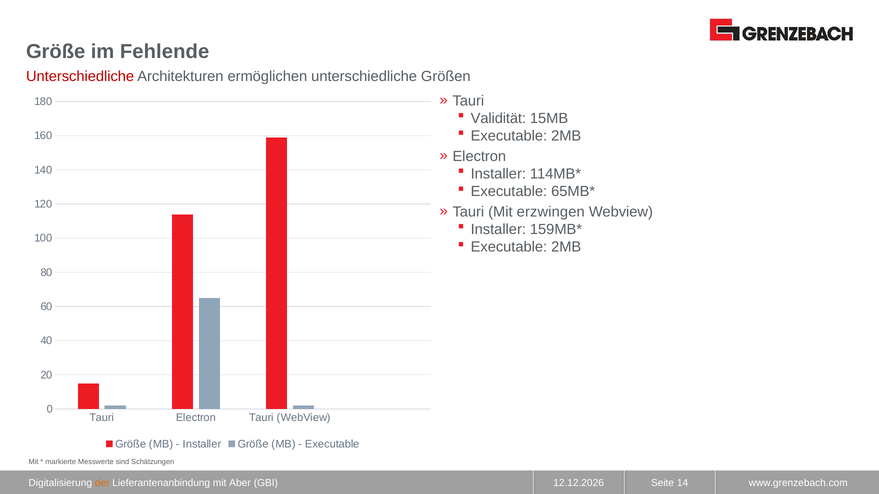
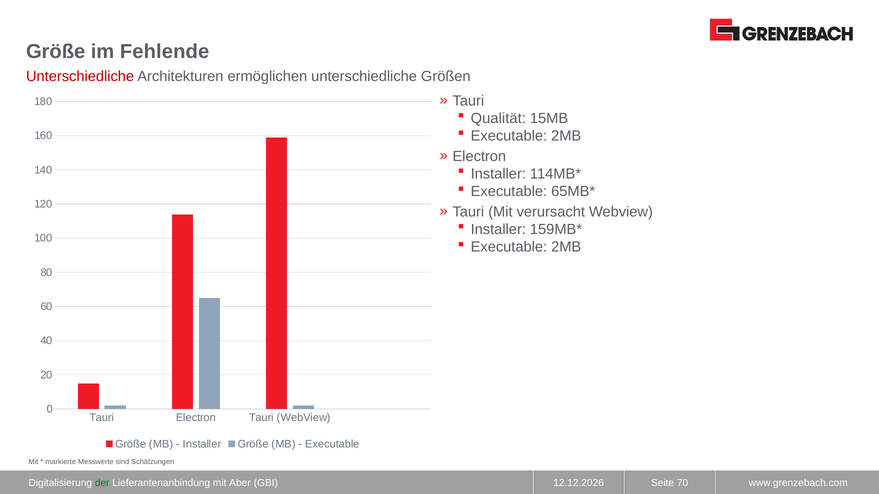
Validität: Validität -> Qualität
erzwingen: erzwingen -> verursacht
der colour: orange -> green
14: 14 -> 70
